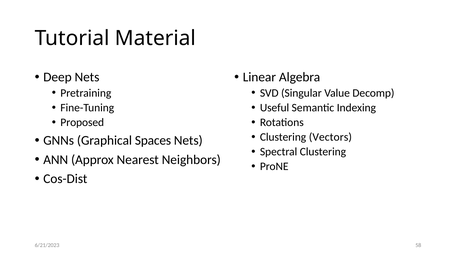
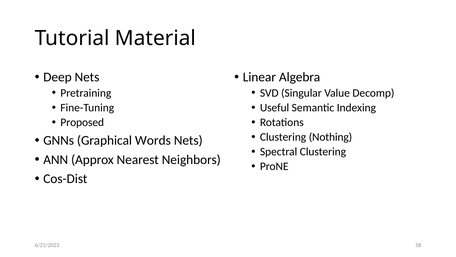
Vectors: Vectors -> Nothing
Spaces: Spaces -> Words
